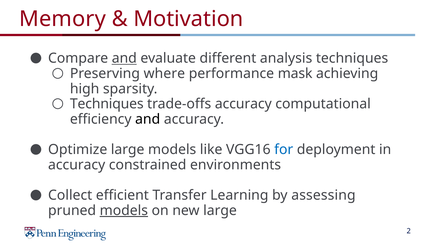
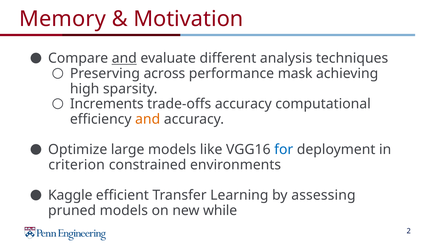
where: where -> across
Techniques at (107, 104): Techniques -> Increments
and at (148, 119) colour: black -> orange
accuracy at (77, 165): accuracy -> criterion
Collect: Collect -> Kaggle
models at (124, 210) underline: present -> none
new large: large -> while
